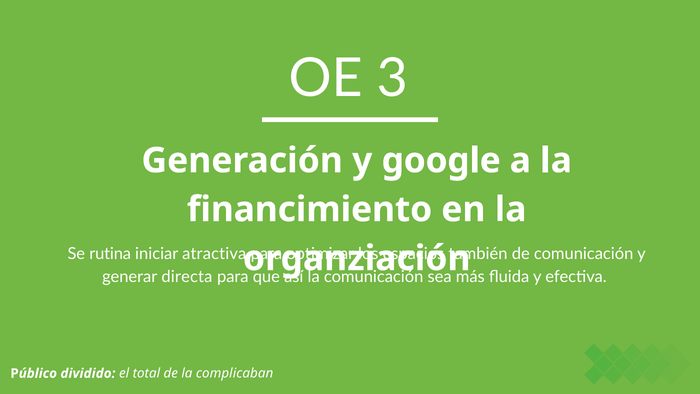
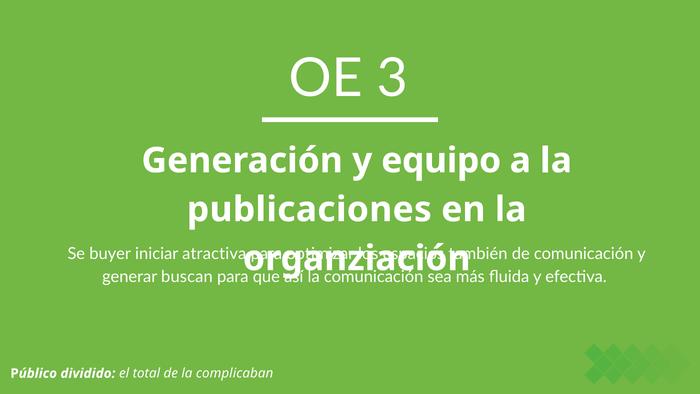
google: google -> equipo
financimiento: financimiento -> publicaciones
rutina: rutina -> buyer
directa: directa -> buscan
